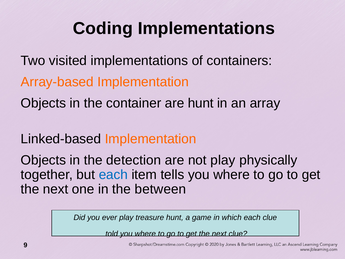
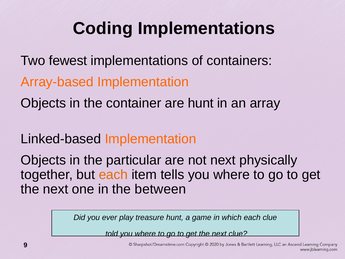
visited: visited -> fewest
detection: detection -> particular
not play: play -> next
each at (113, 174) colour: blue -> orange
